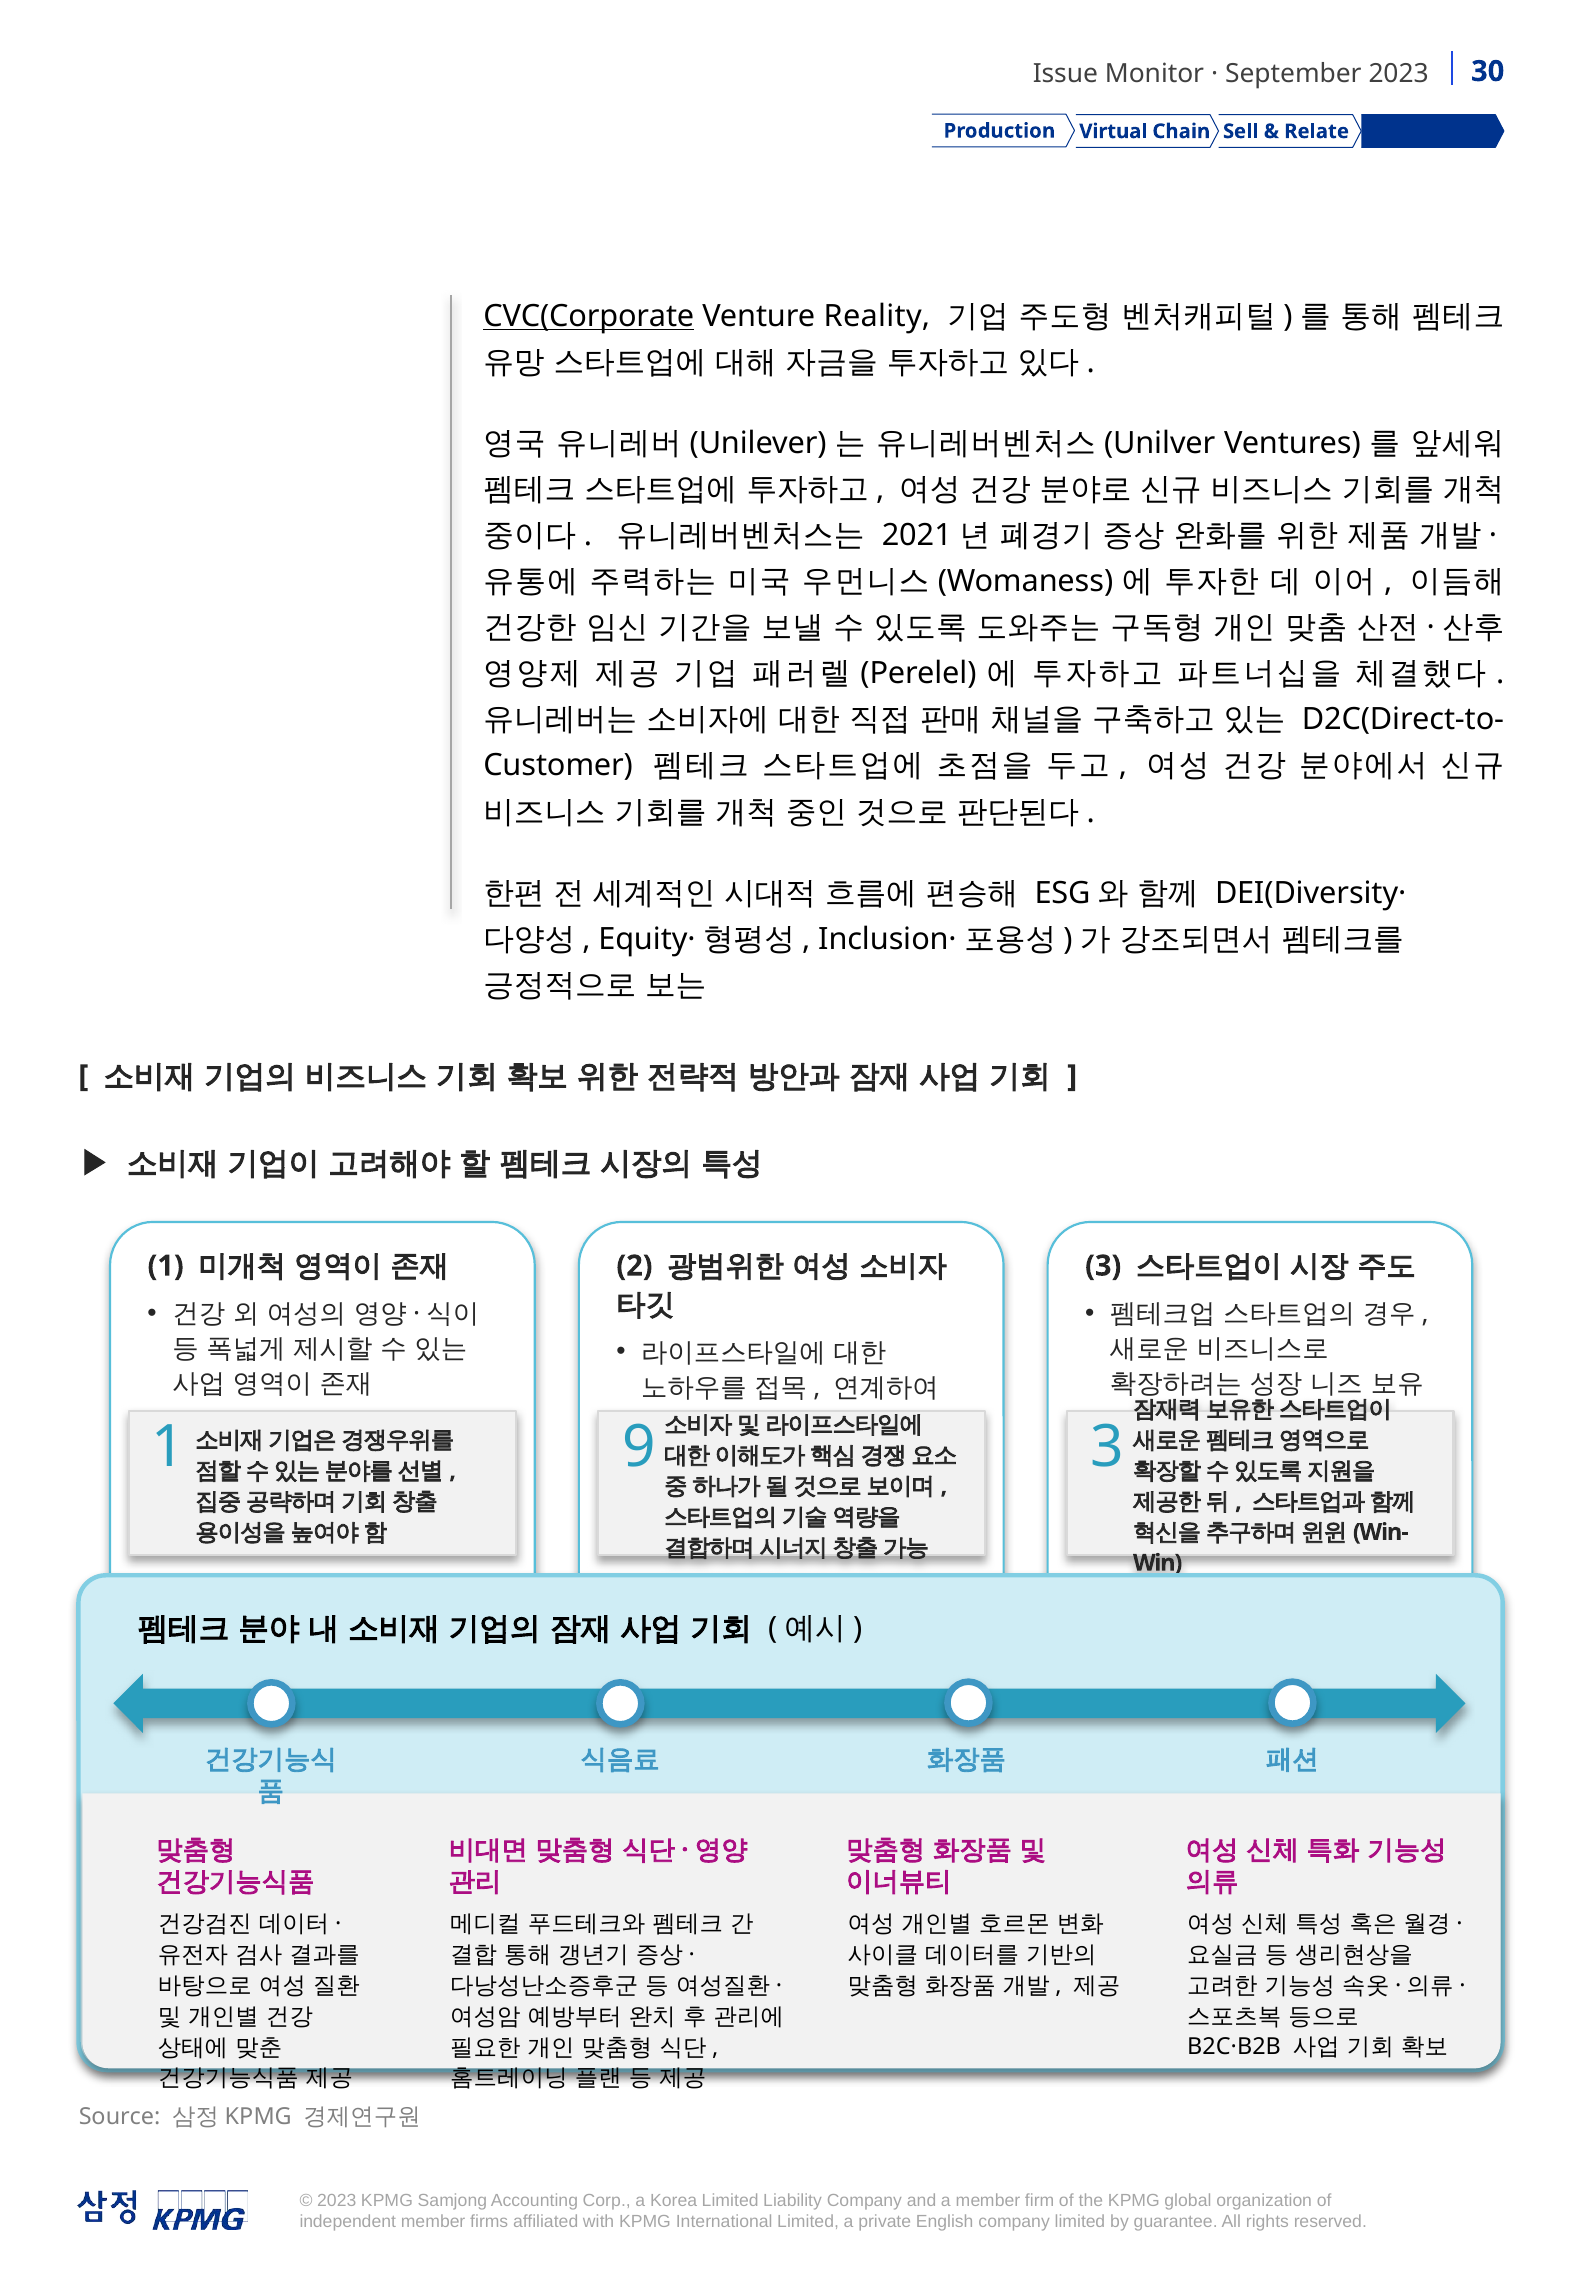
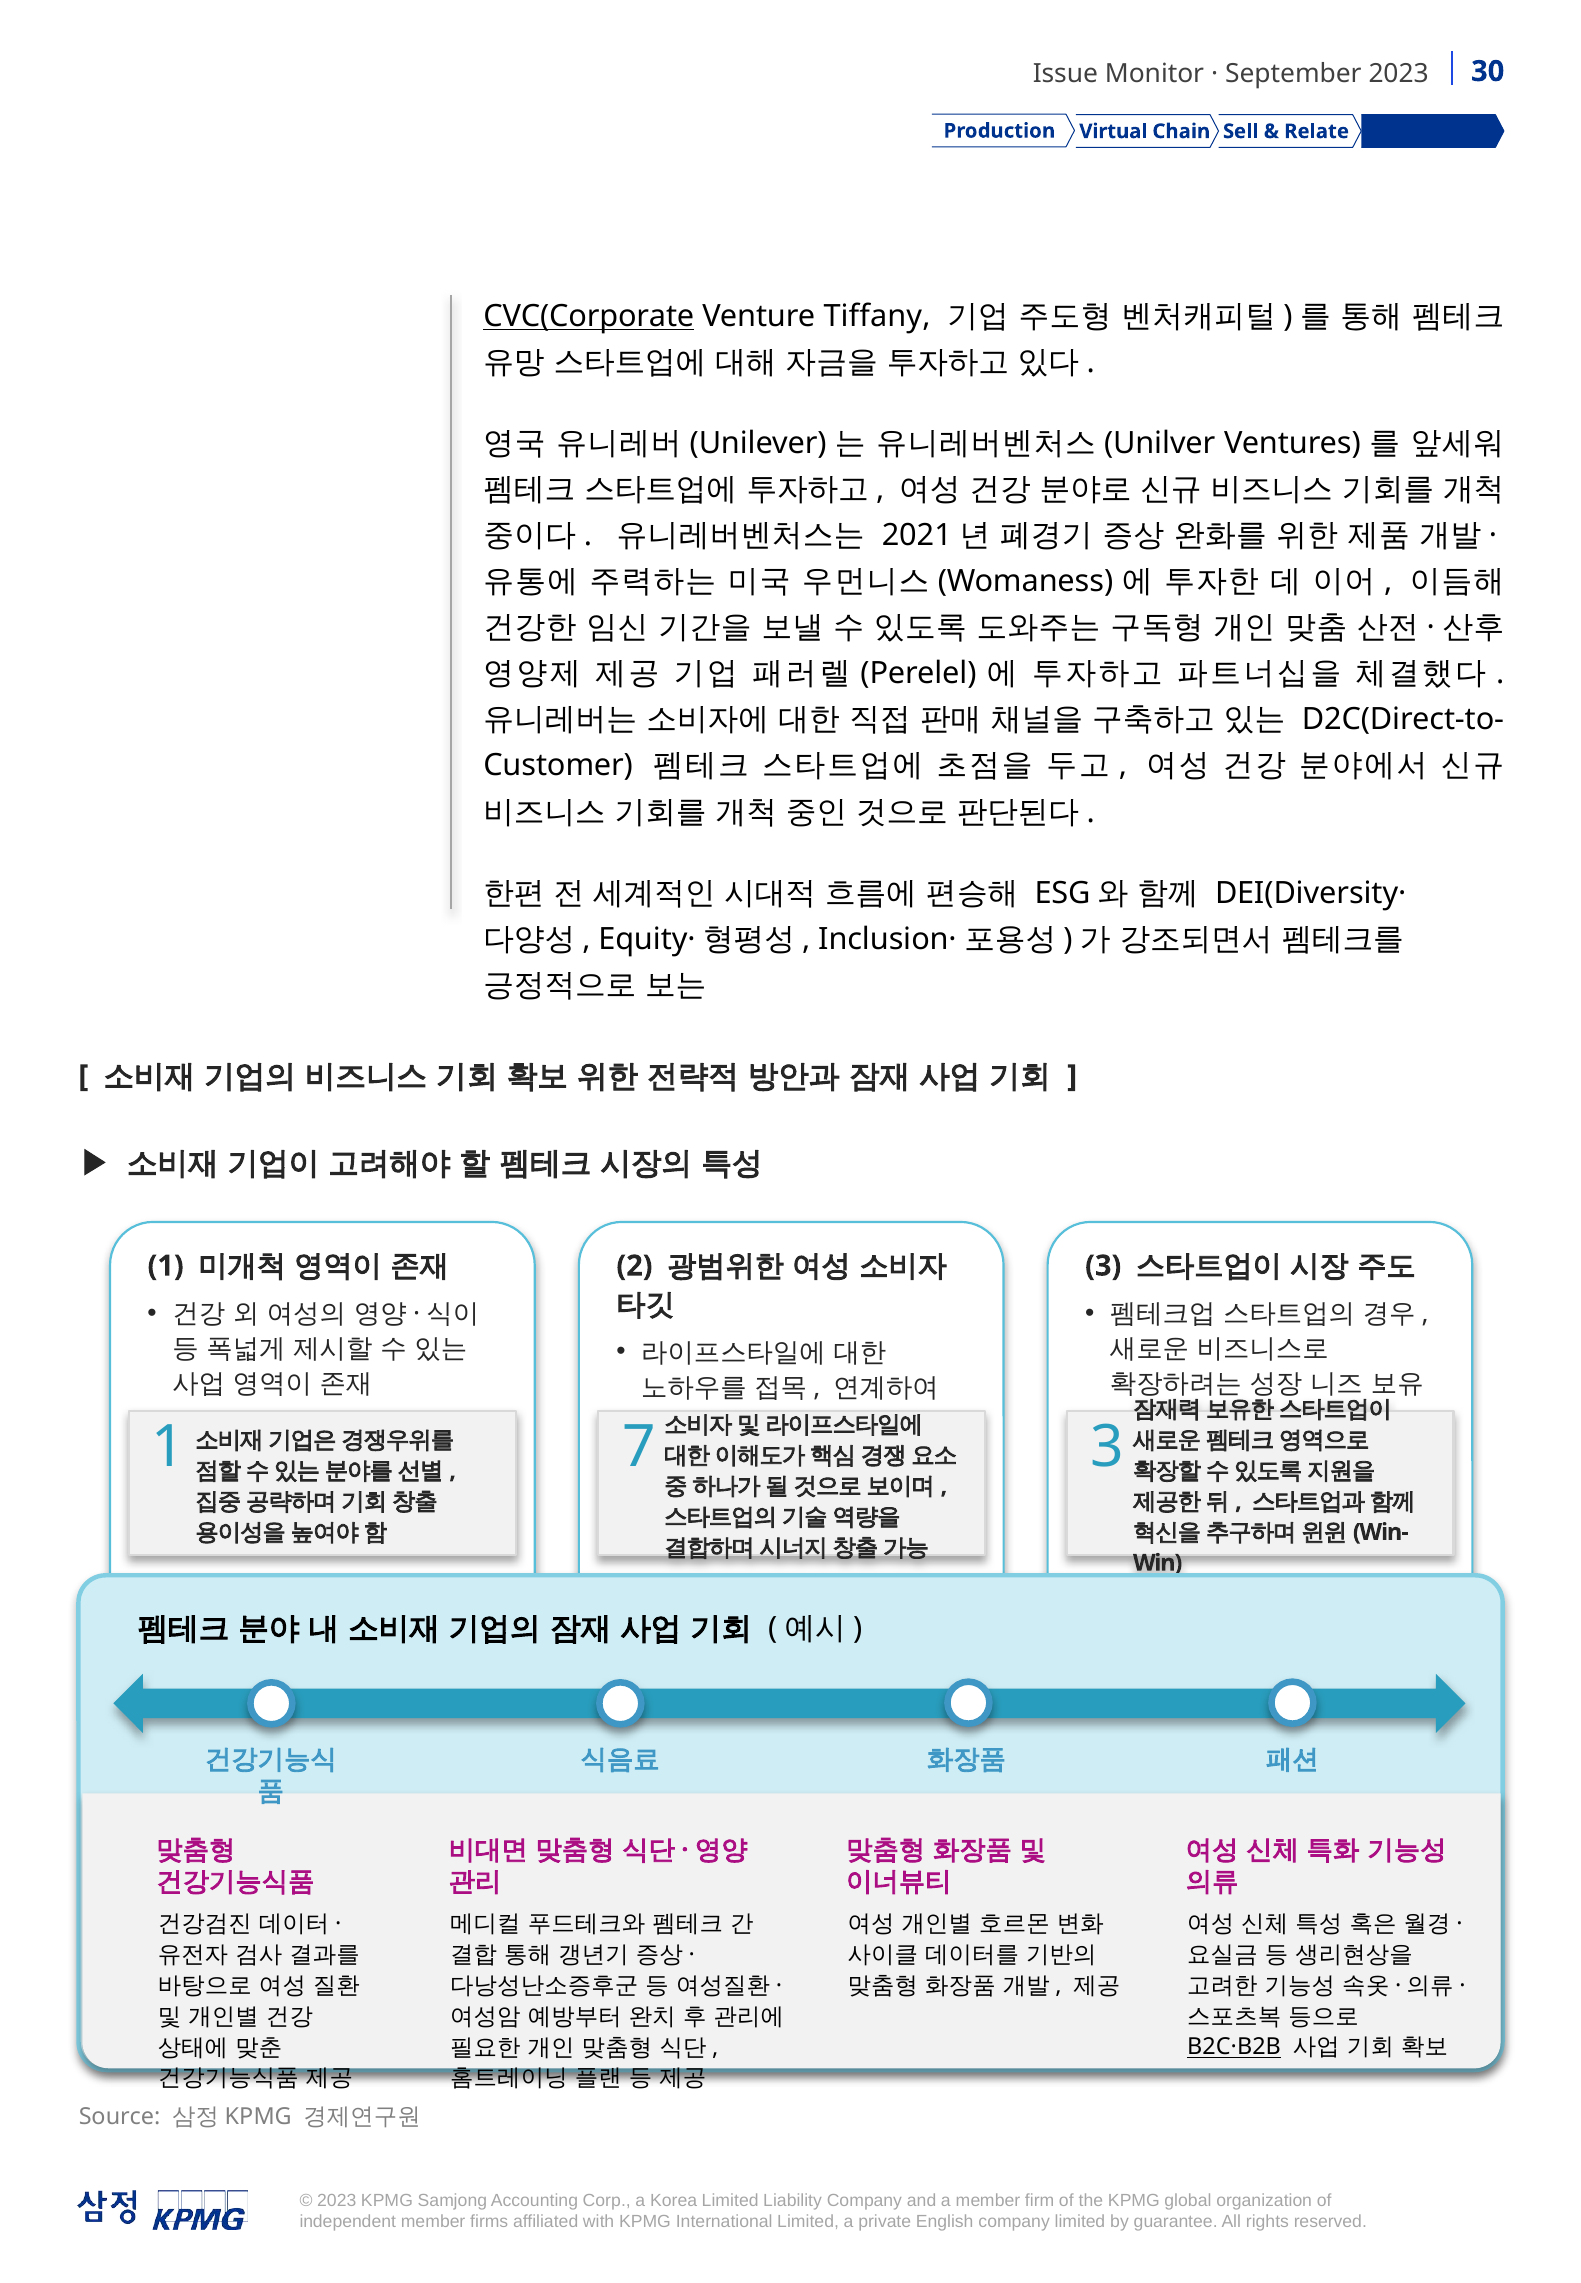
Reality: Reality -> Tiffany
9: 9 -> 7
B2C·B2B underline: none -> present
